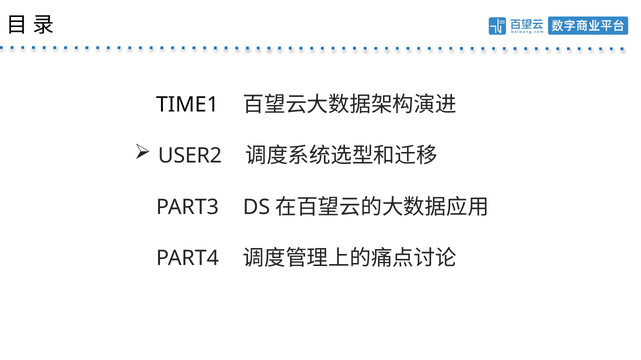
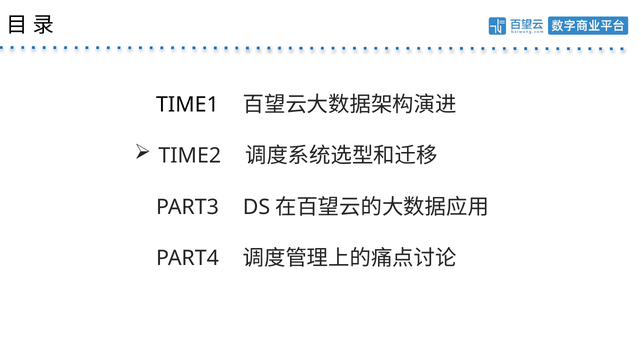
USER2: USER2 -> TIME2
